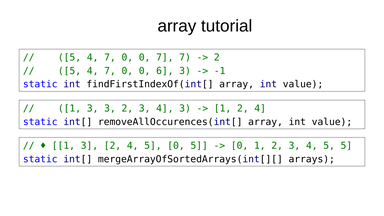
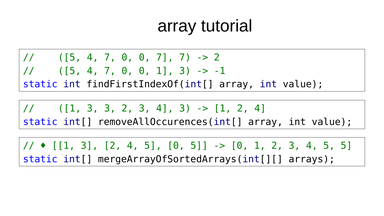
0 0 6: 6 -> 1
